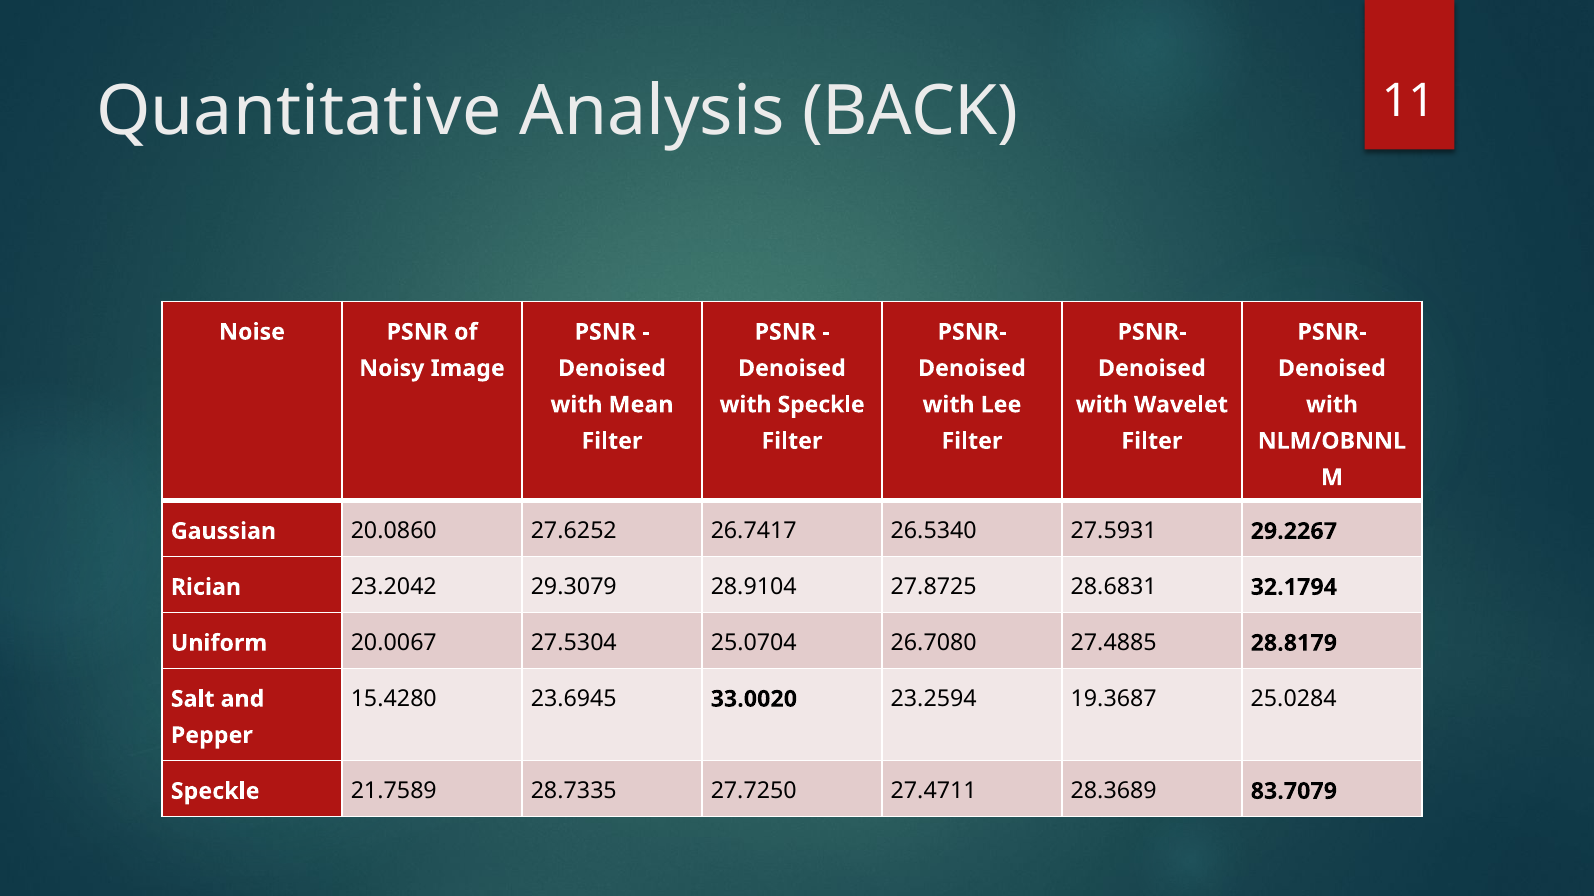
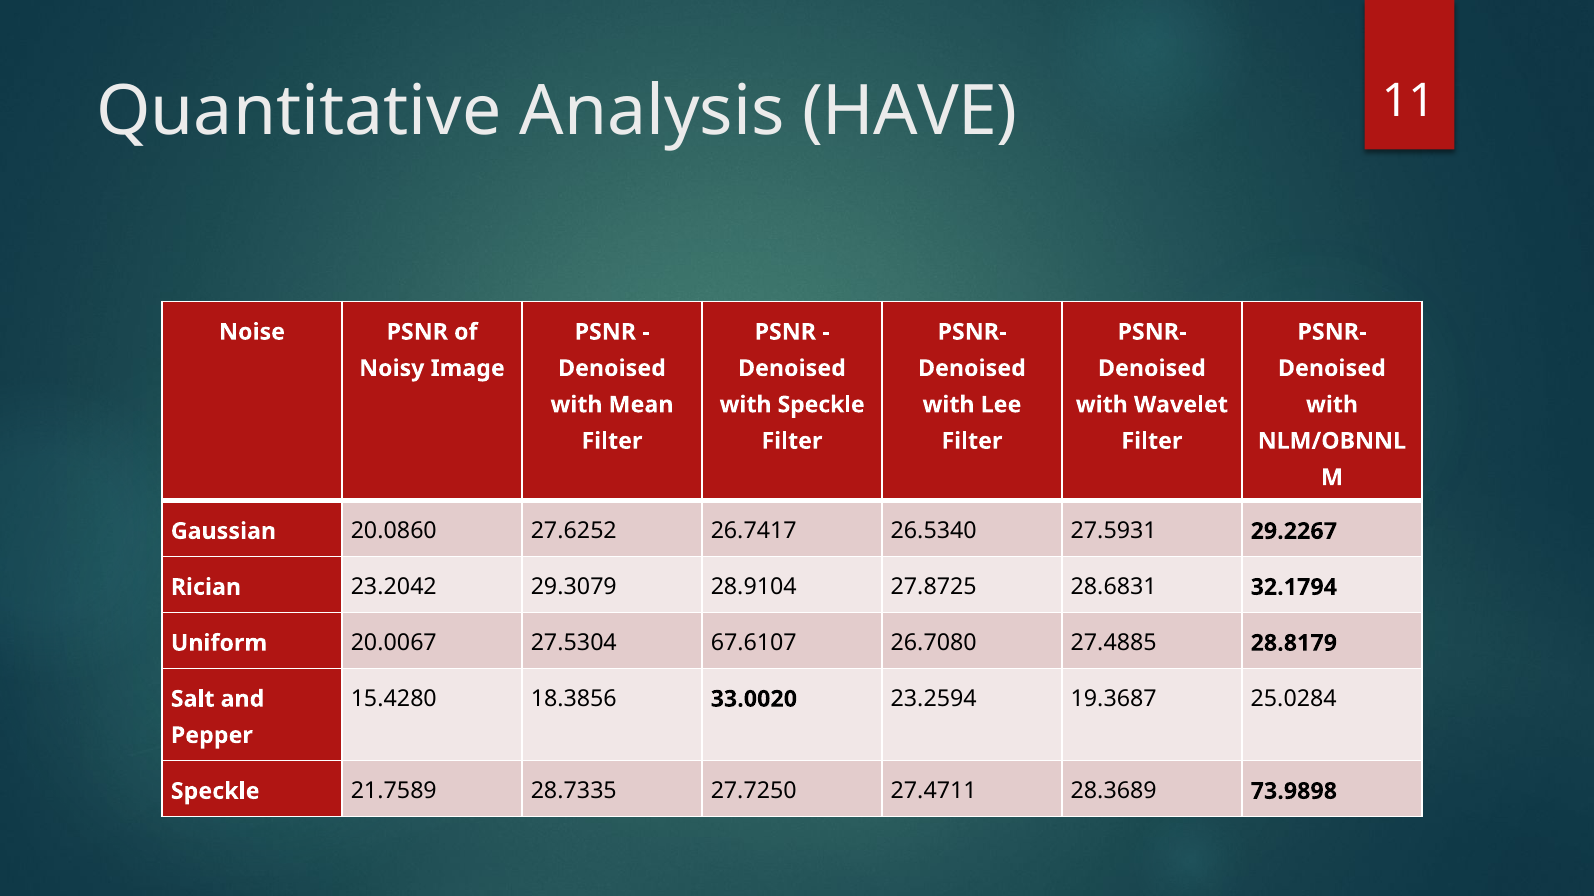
BACK: BACK -> HAVE
25.0704: 25.0704 -> 67.6107
23.6945: 23.6945 -> 18.3856
83.7079: 83.7079 -> 73.9898
